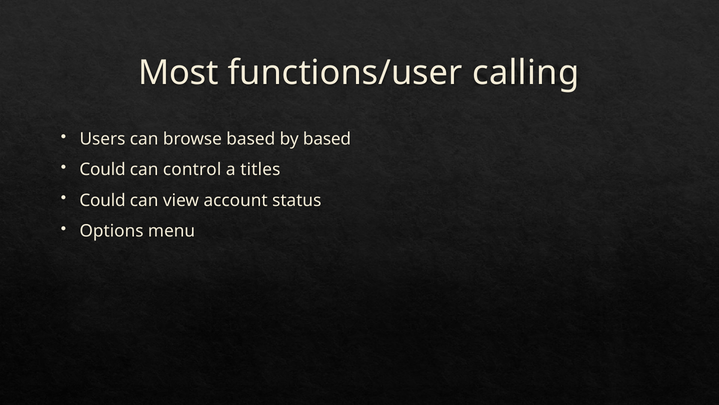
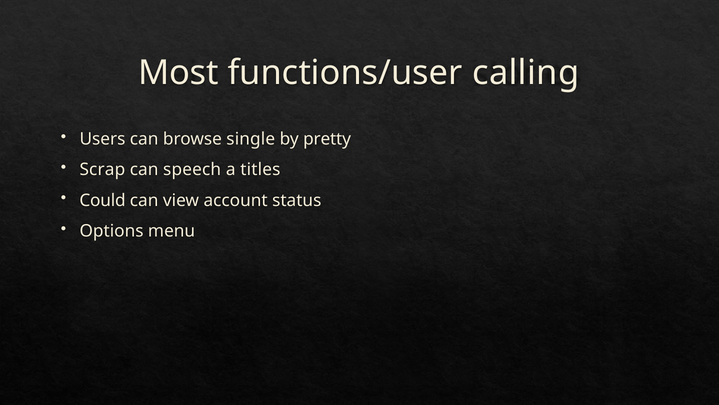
browse based: based -> single
by based: based -> pretty
Could at (103, 169): Could -> Scrap
control: control -> speech
